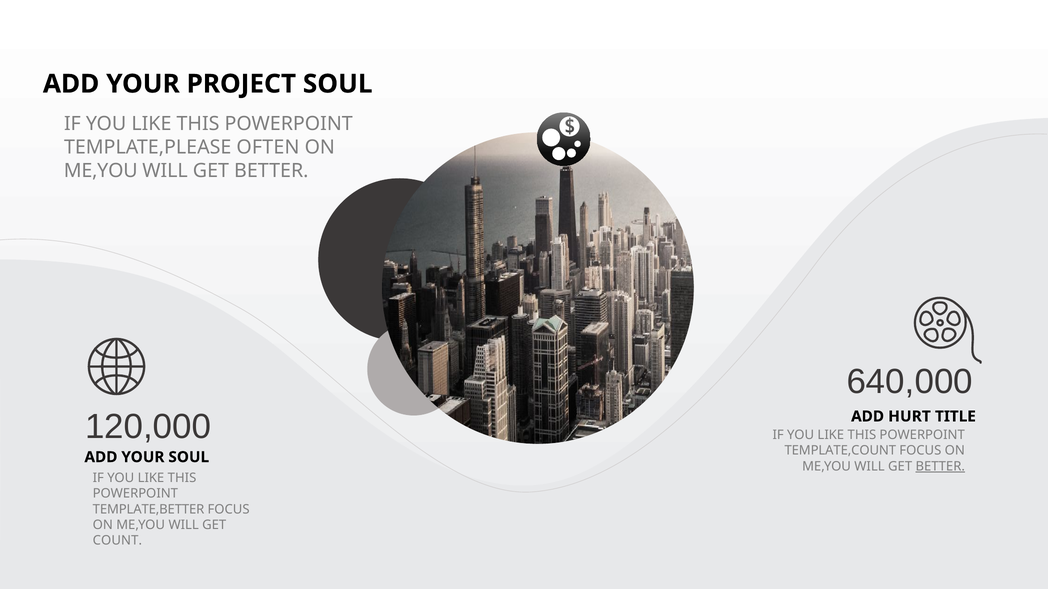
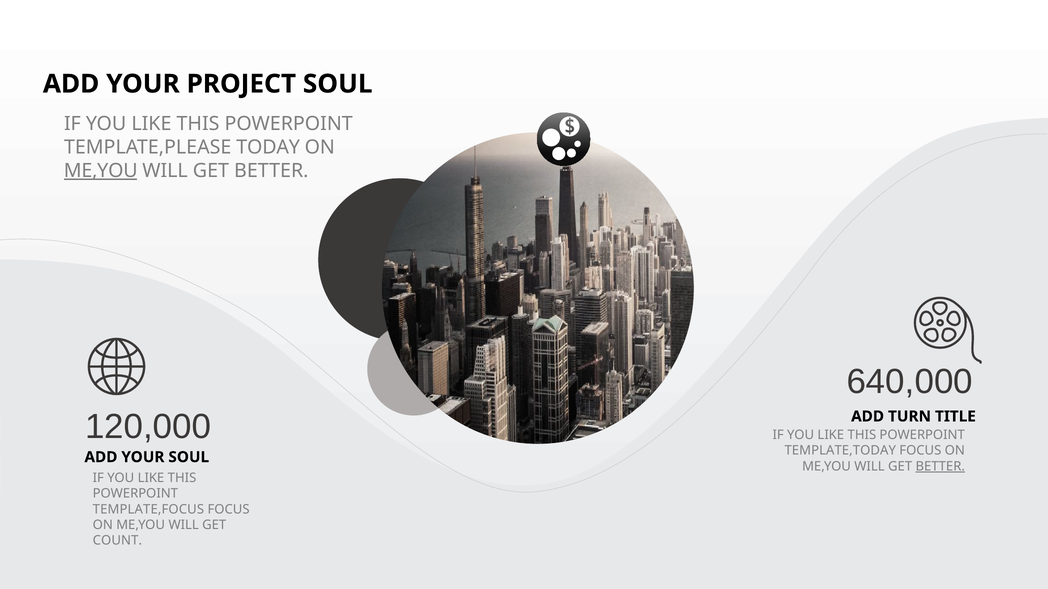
OFTEN: OFTEN -> TODAY
ME,YOU at (101, 171) underline: none -> present
HURT: HURT -> TURN
TEMPLATE,COUNT: TEMPLATE,COUNT -> TEMPLATE,TODAY
TEMPLATE,BETTER: TEMPLATE,BETTER -> TEMPLATE,FOCUS
